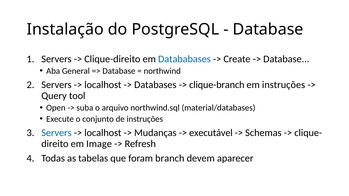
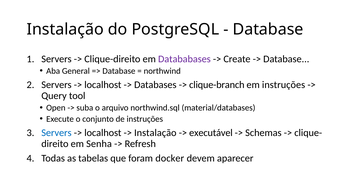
Datababases colour: blue -> purple
Mudanças at (155, 133): Mudanças -> Instalação
Image: Image -> Senha
branch: branch -> docker
